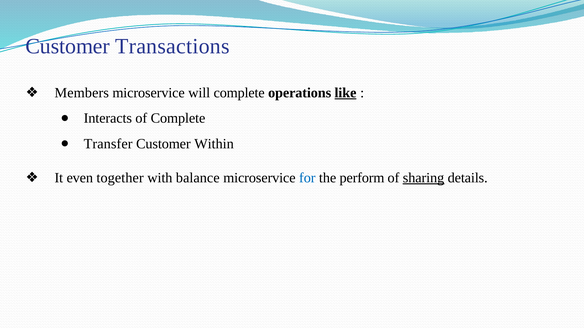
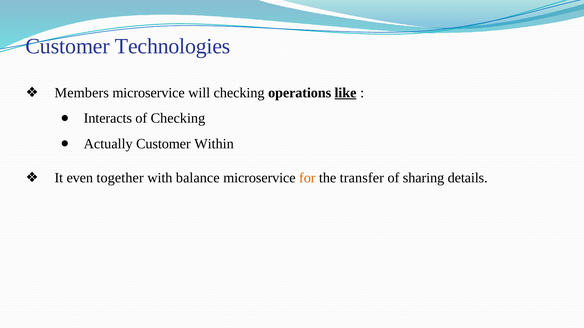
Transactions: Transactions -> Technologies
will complete: complete -> checking
of Complete: Complete -> Checking
Transfer: Transfer -> Actually
for colour: blue -> orange
perform: perform -> transfer
sharing underline: present -> none
